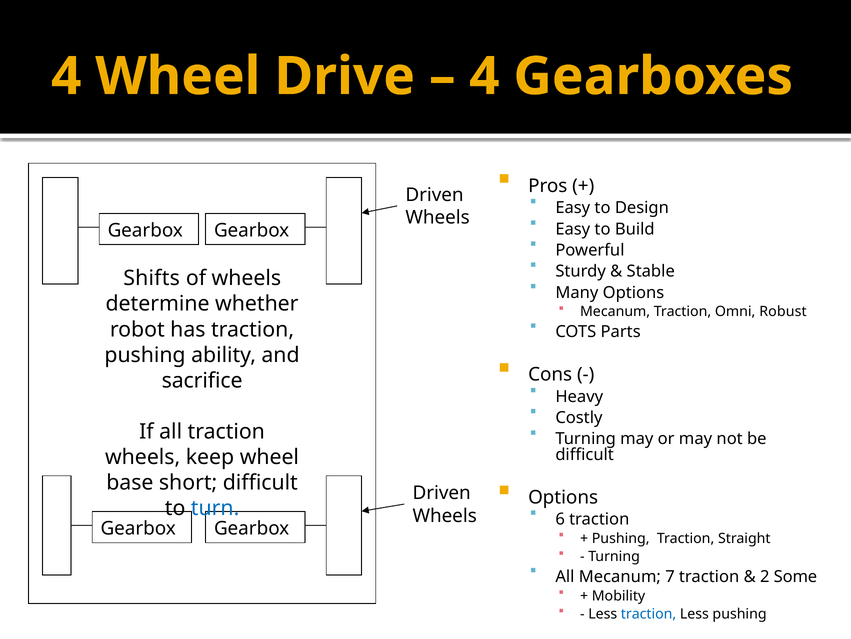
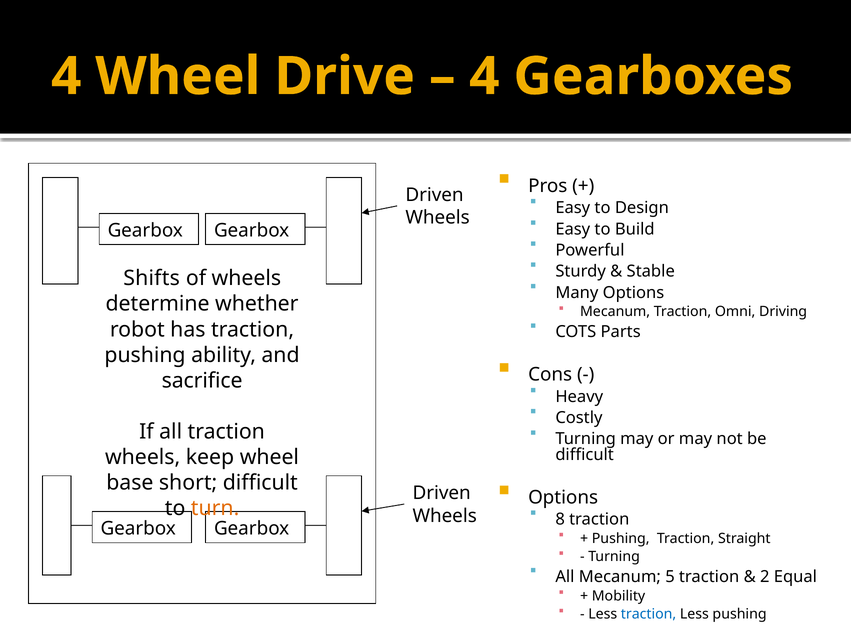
Robust: Robust -> Driving
turn colour: blue -> orange
6: 6 -> 8
7: 7 -> 5
Some: Some -> Equal
